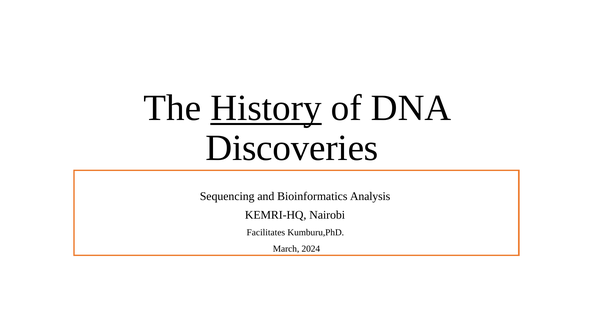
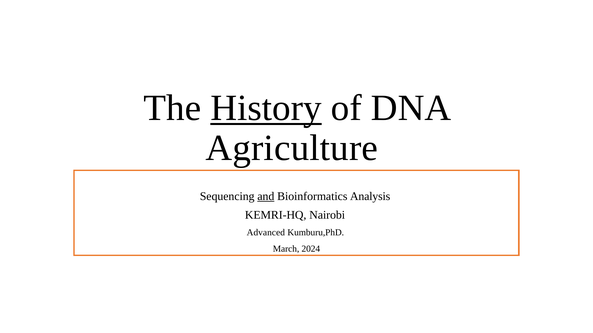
Discoveries: Discoveries -> Agriculture
and underline: none -> present
Facilitates: Facilitates -> Advanced
